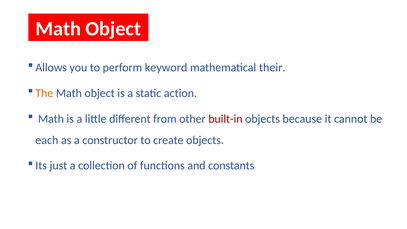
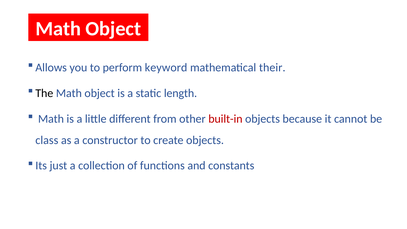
The colour: orange -> black
action: action -> length
each: each -> class
